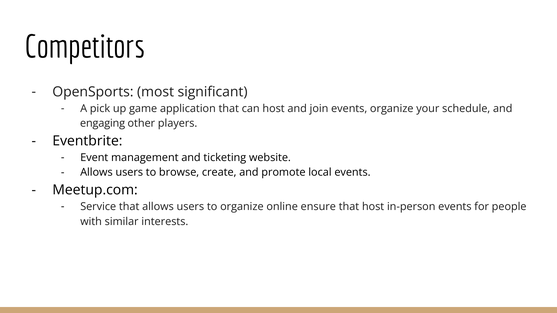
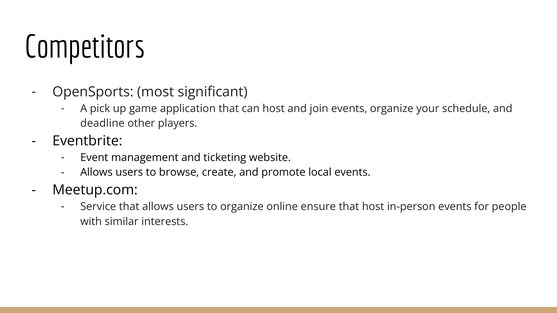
engaging: engaging -> deadline
